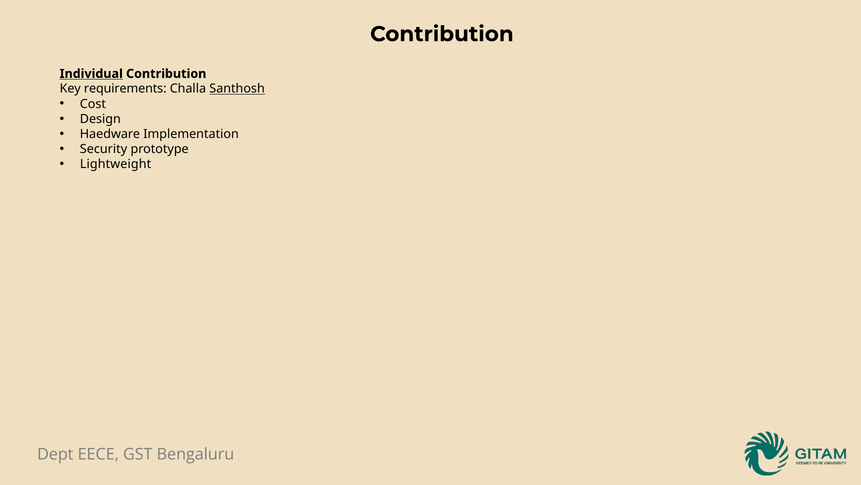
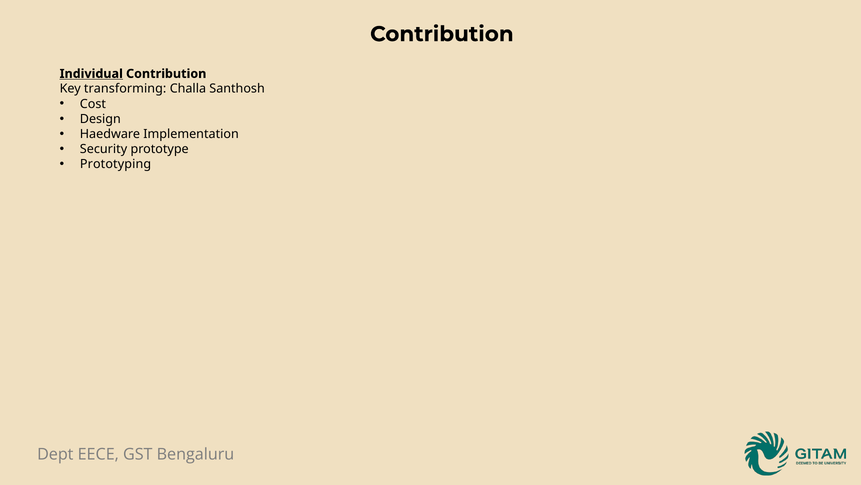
requirements: requirements -> transforming
Santhosh underline: present -> none
Lightweight: Lightweight -> Prototyping
